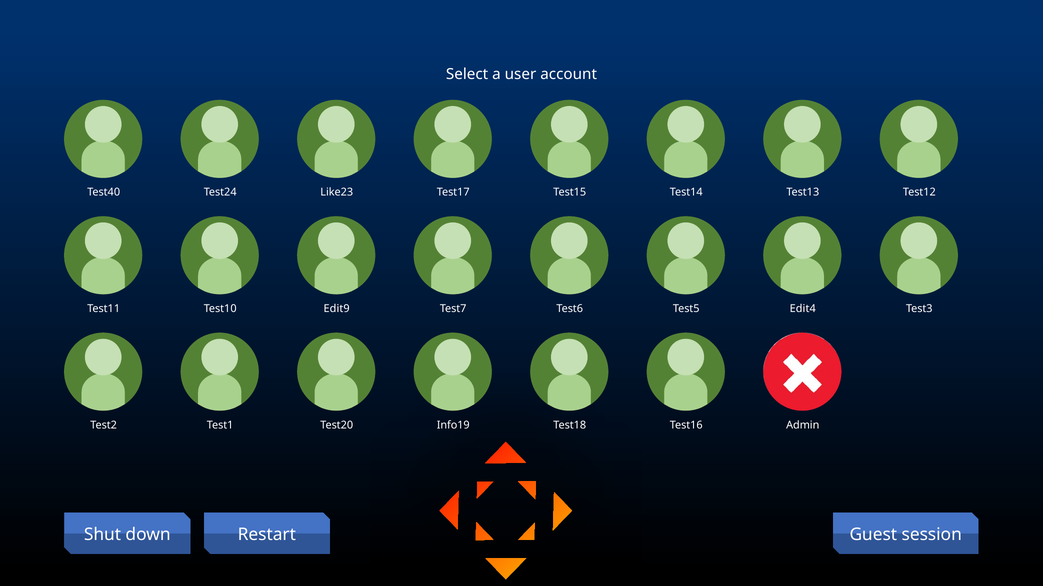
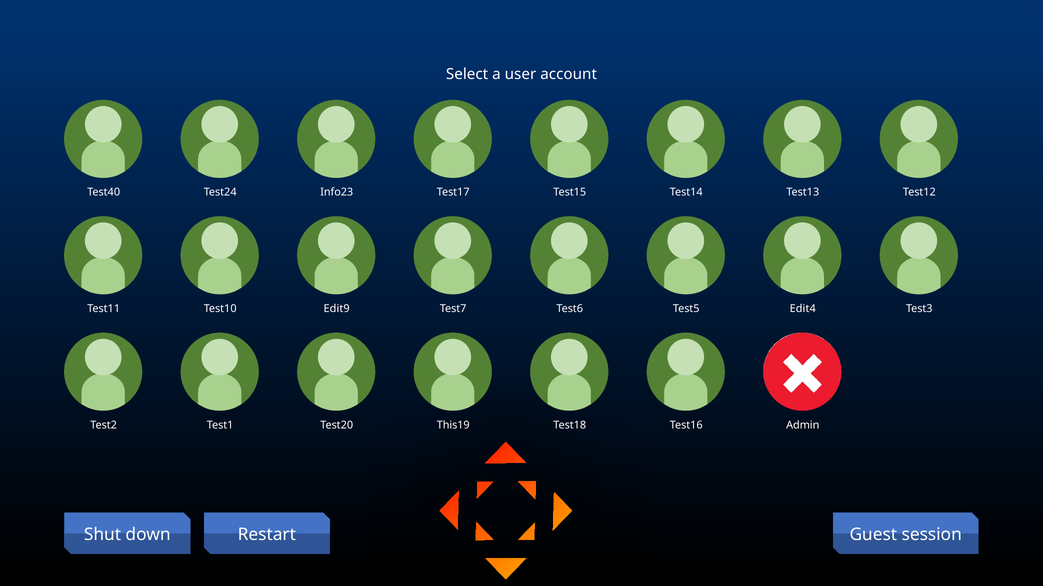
Like23: Like23 -> Info23
Info19: Info19 -> This19
